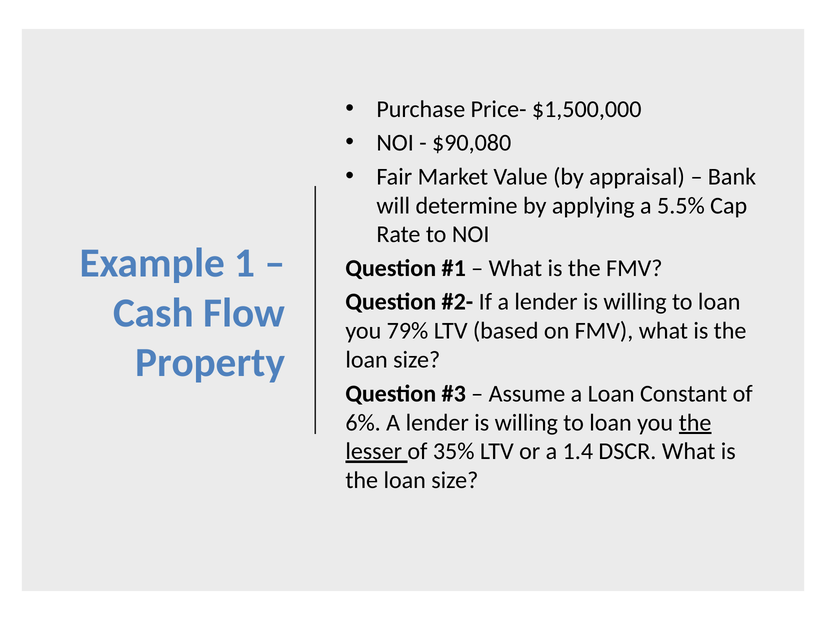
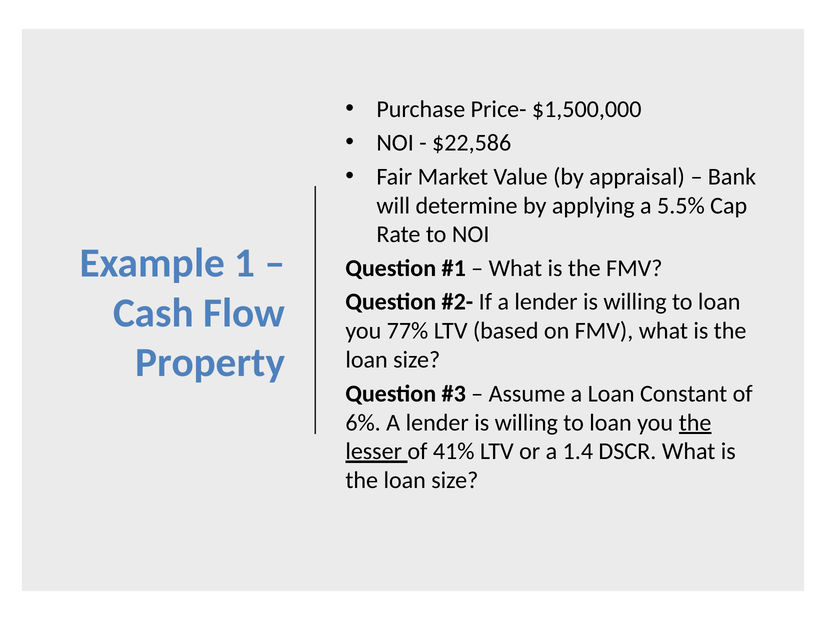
$90,080: $90,080 -> $22,586
79%: 79% -> 77%
35%: 35% -> 41%
